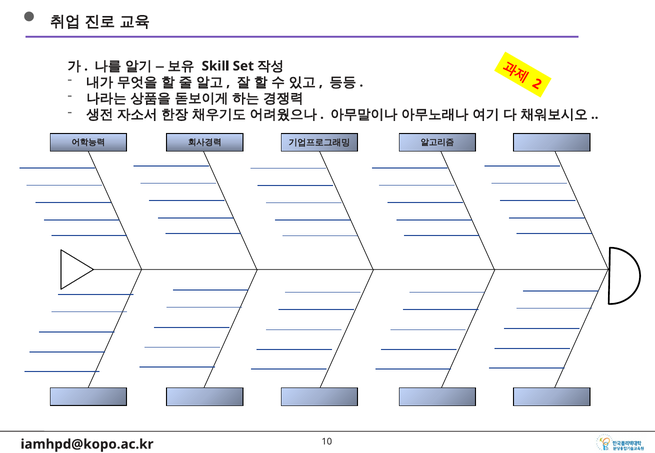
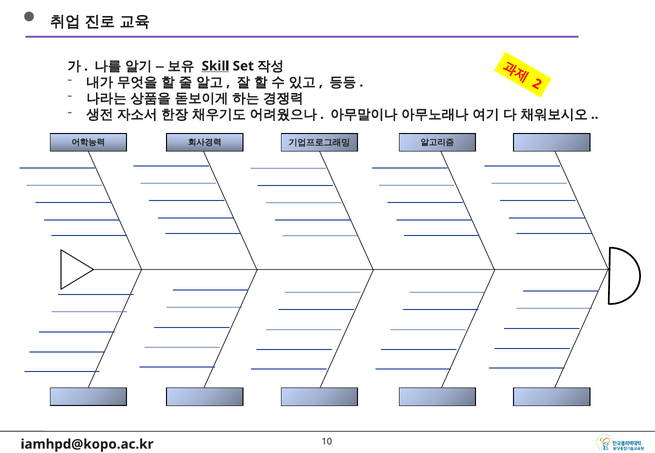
Skill underline: none -> present
